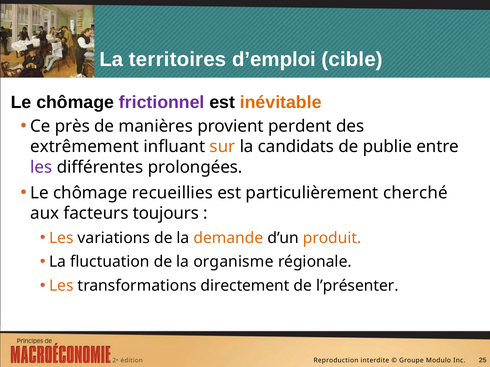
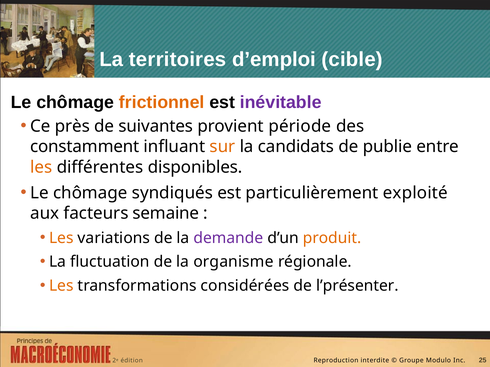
frictionnel colour: purple -> orange
inévitable colour: orange -> purple
manières: manières -> suivantes
perdent: perdent -> période
extrêmement: extrêmement -> constamment
les at (41, 167) colour: purple -> orange
prolongées: prolongées -> disponibles
recueillies: recueillies -> syndiqués
cherché: cherché -> exploité
toujours: toujours -> semaine
demande colour: orange -> purple
directement: directement -> considérées
